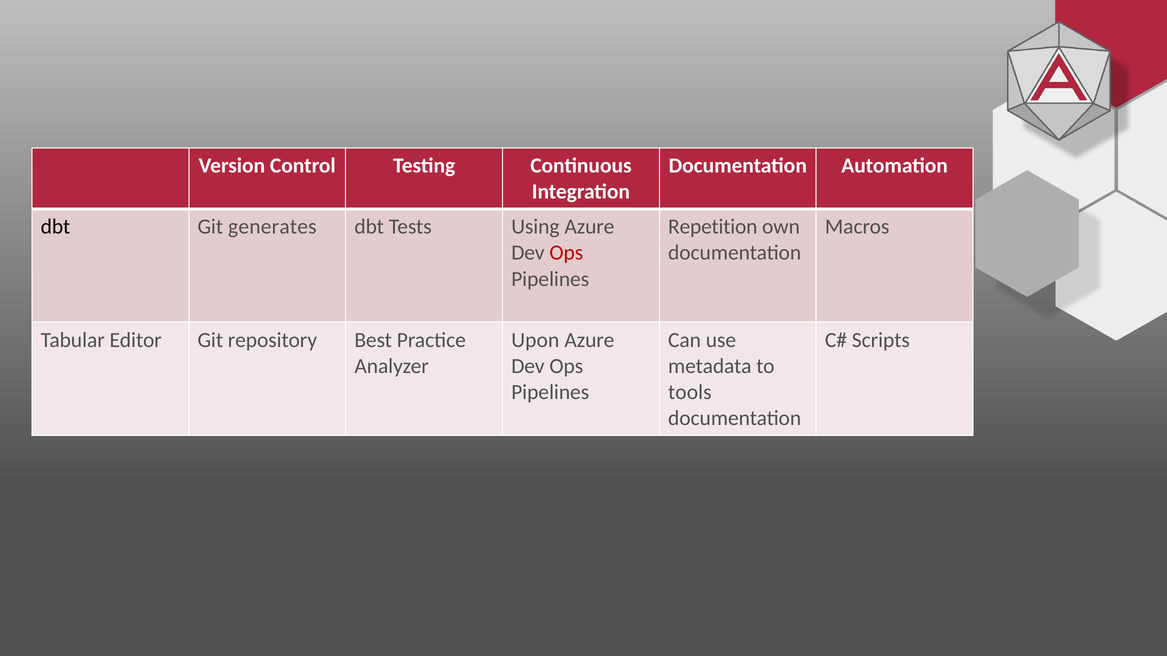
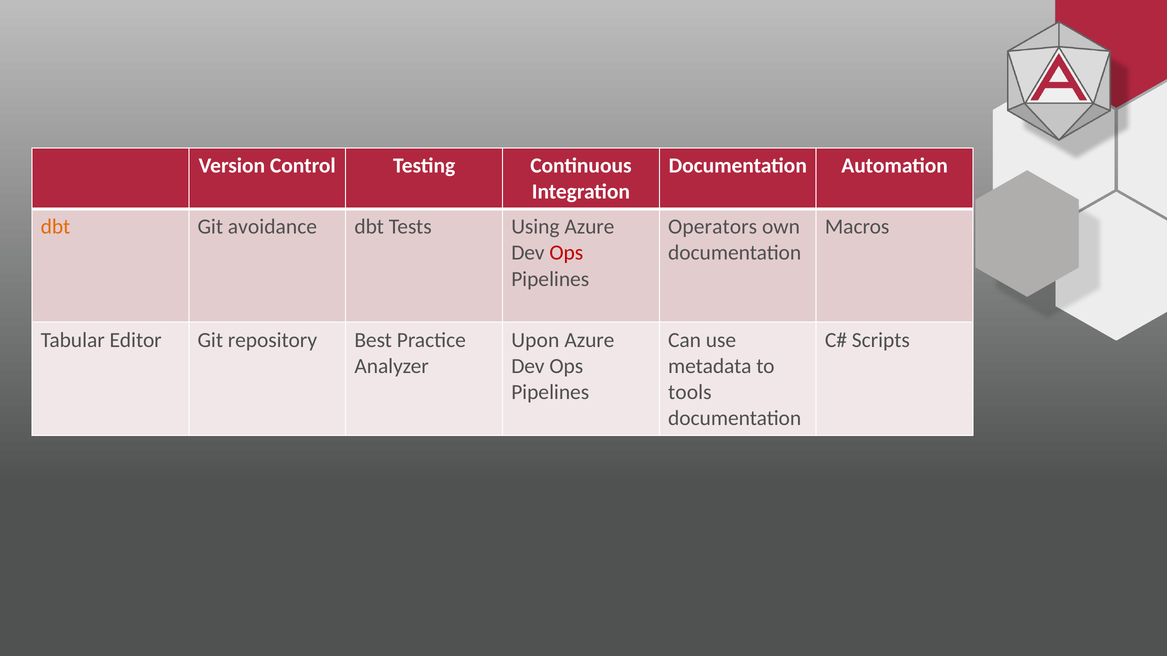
dbt at (55, 227) colour: black -> orange
generates: generates -> avoidance
Repetition: Repetition -> Operators
